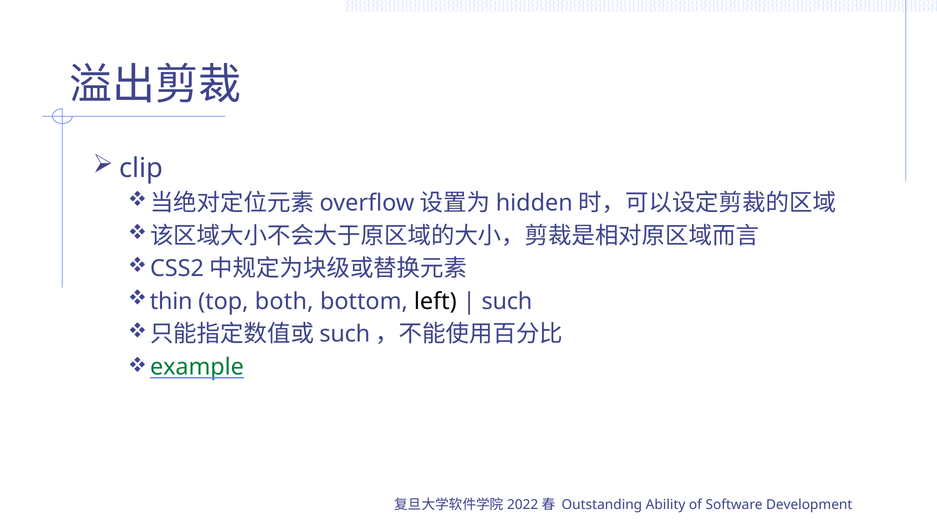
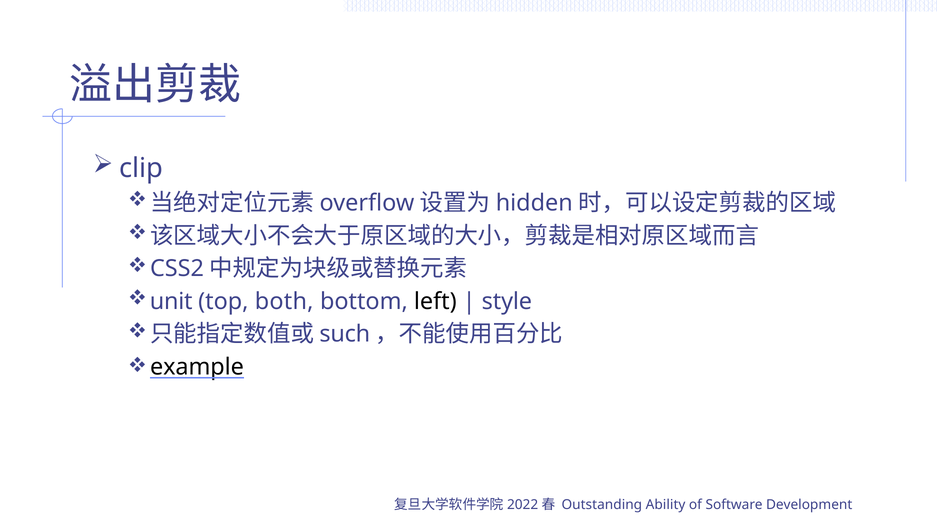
thin: thin -> unit
such at (507, 301): such -> style
example colour: green -> black
